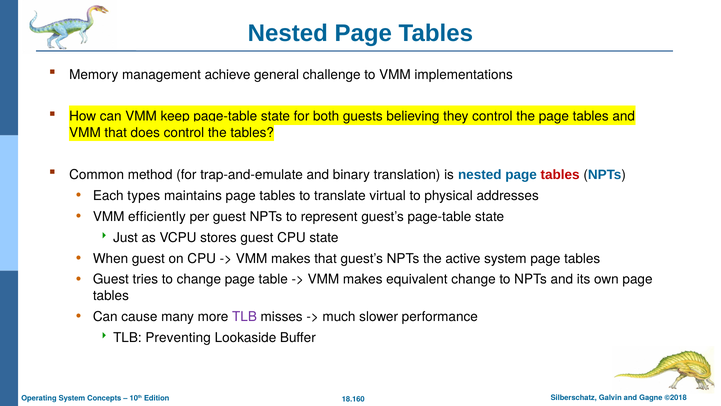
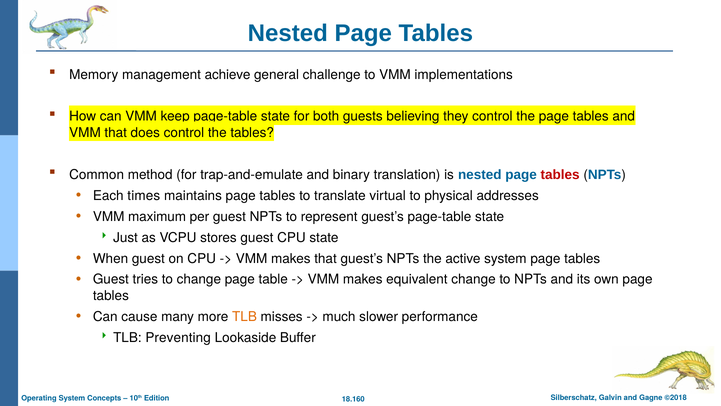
types: types -> times
efficiently: efficiently -> maximum
TLB at (245, 316) colour: purple -> orange
